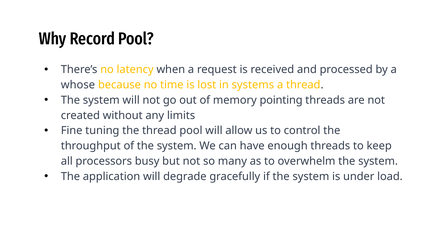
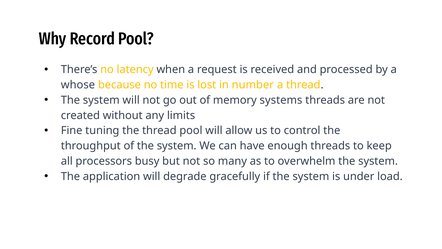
systems: systems -> number
pointing: pointing -> systems
